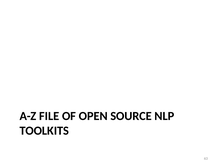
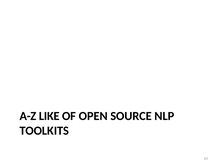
FILE: FILE -> LIKE
